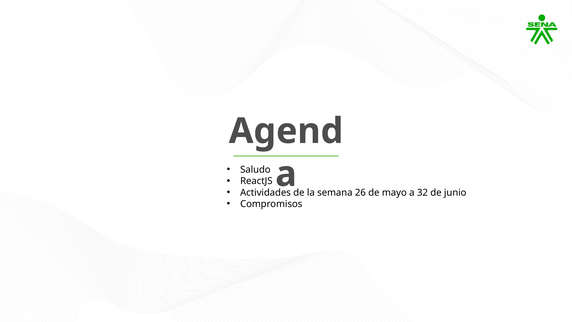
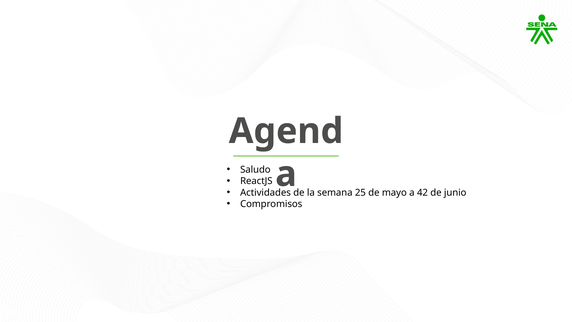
26: 26 -> 25
32: 32 -> 42
